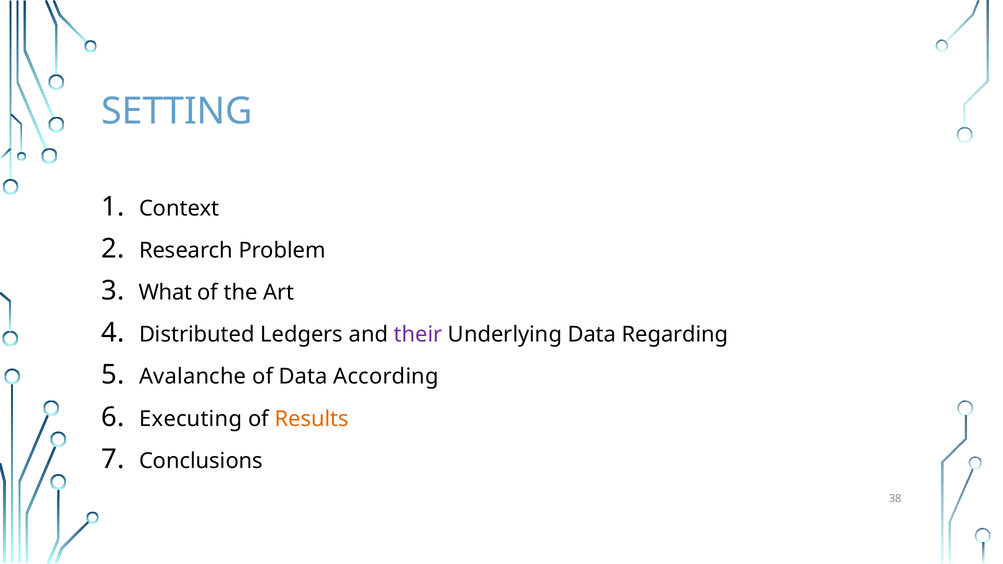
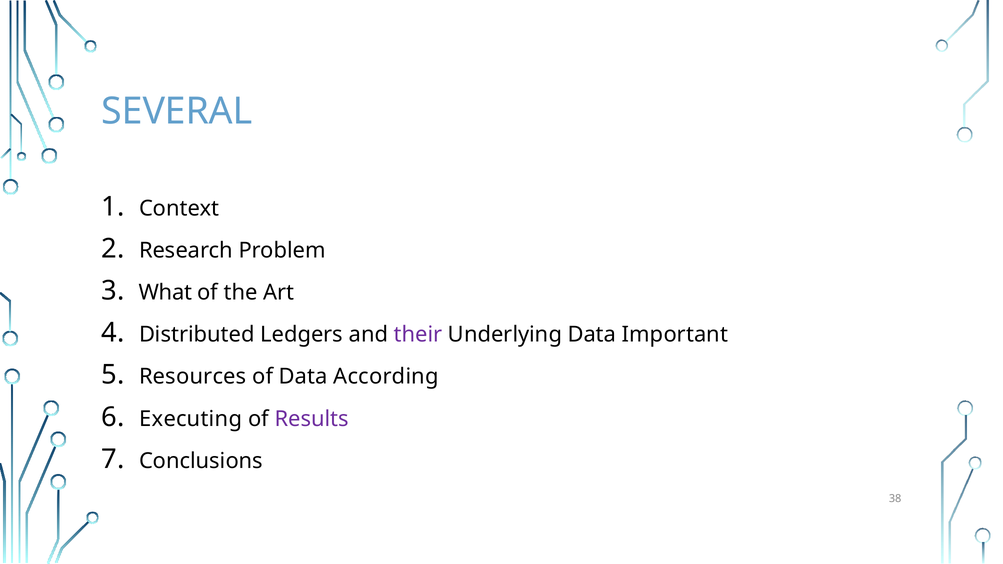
SETTING: SETTING -> SEVERAL
Regarding: Regarding -> Important
Avalanche: Avalanche -> Resources
Results colour: orange -> purple
